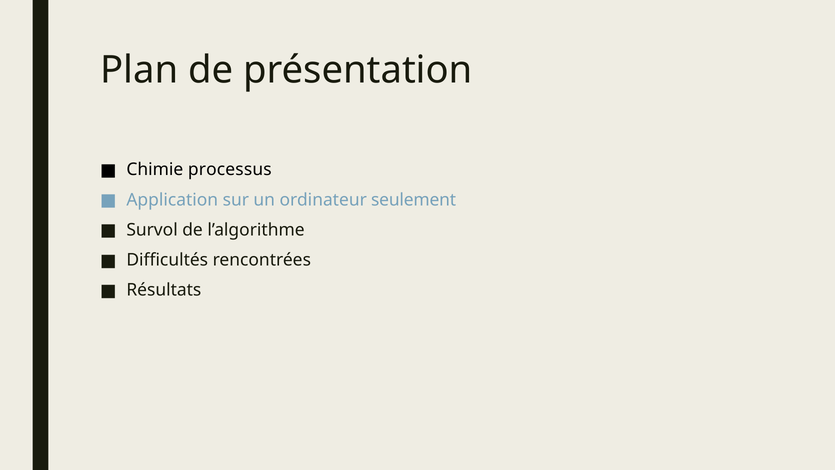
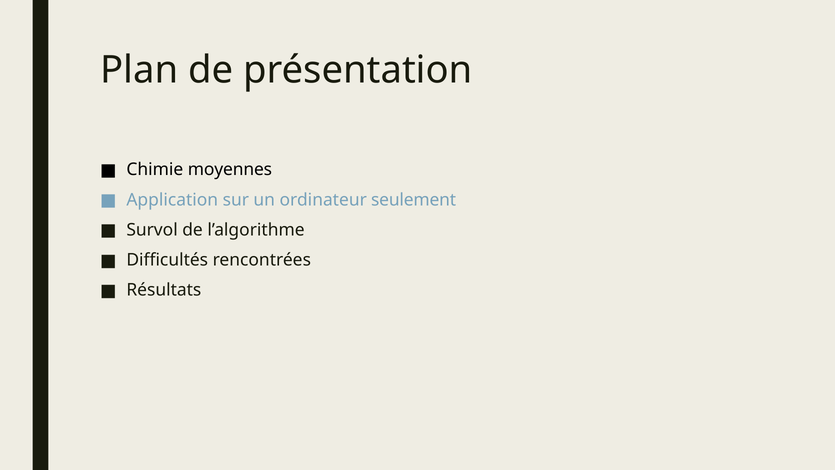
processus: processus -> moyennes
